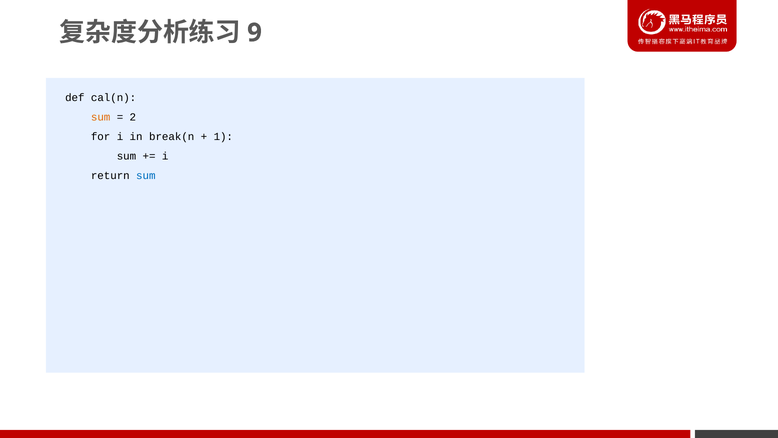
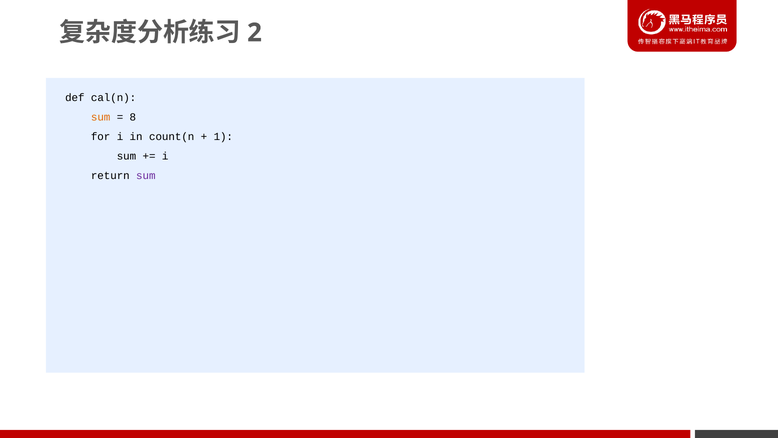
9: 9 -> 2
2: 2 -> 8
break(n: break(n -> count(n
sum at (146, 176) colour: blue -> purple
